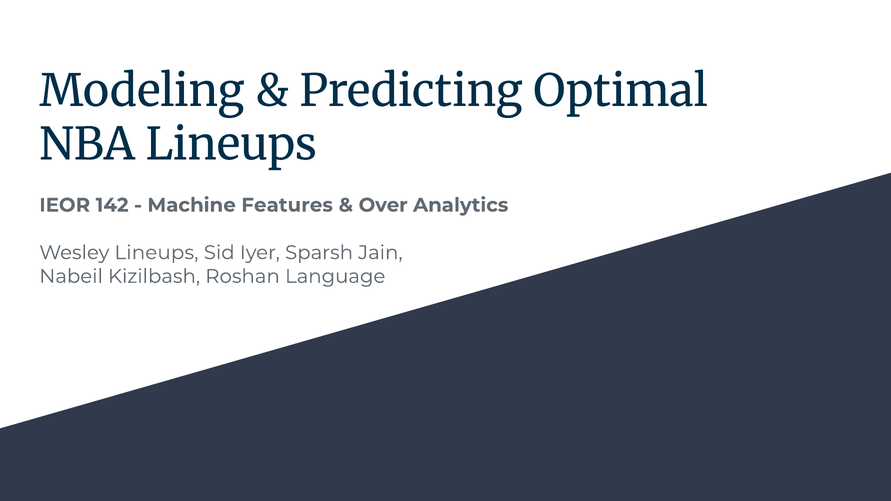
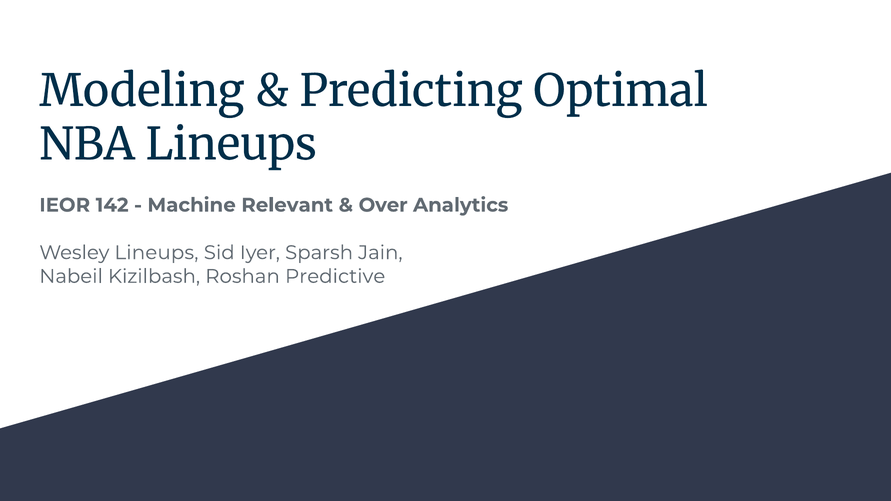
Features: Features -> Relevant
Language: Language -> Predictive
